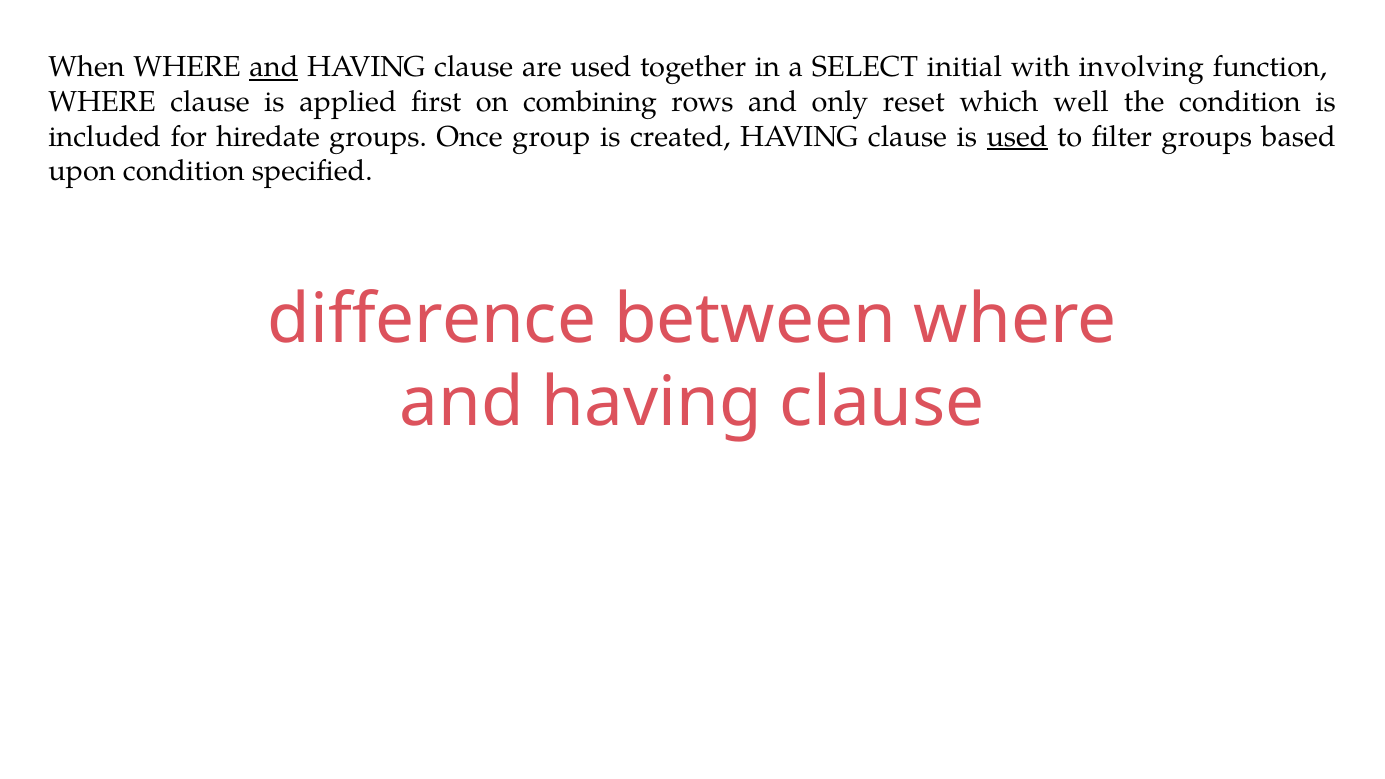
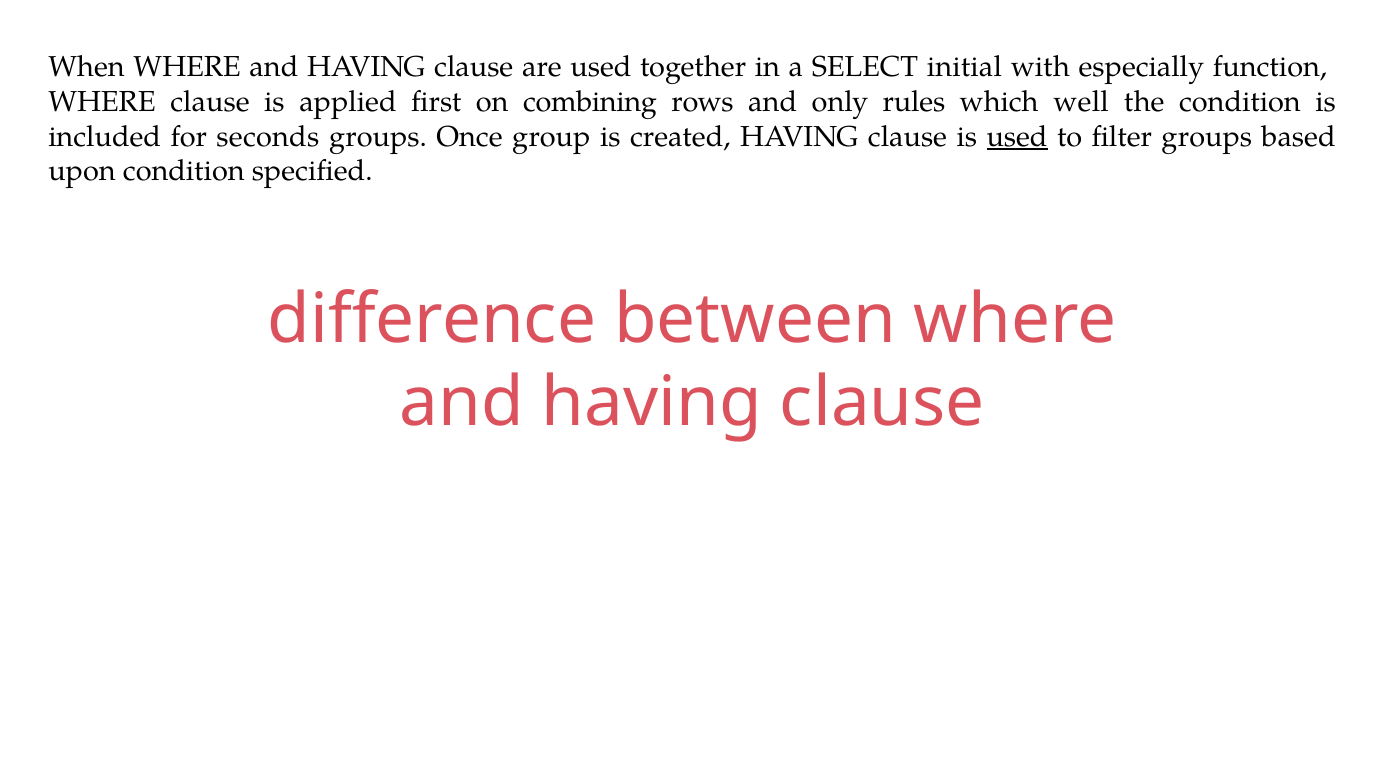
and at (274, 67) underline: present -> none
involving: involving -> especially
reset: reset -> rules
hiredate: hiredate -> seconds
